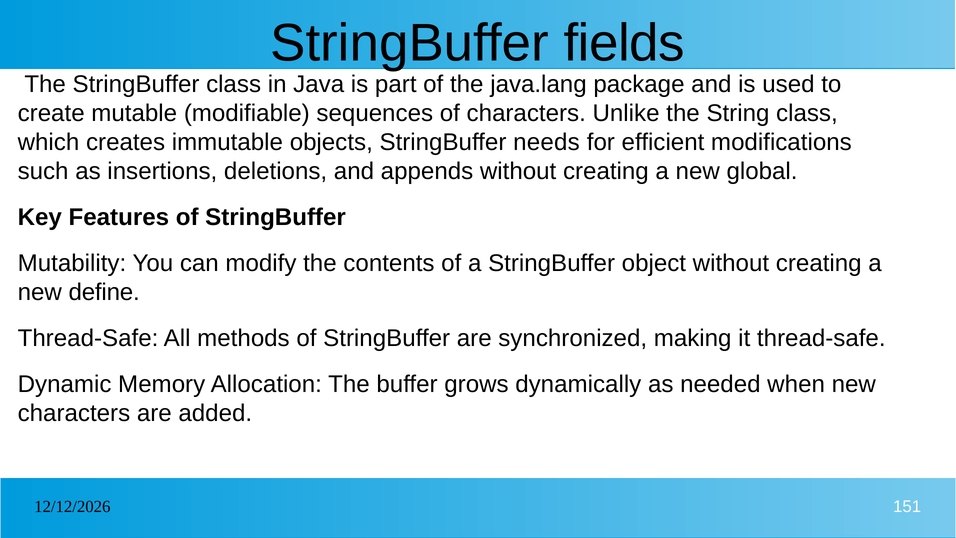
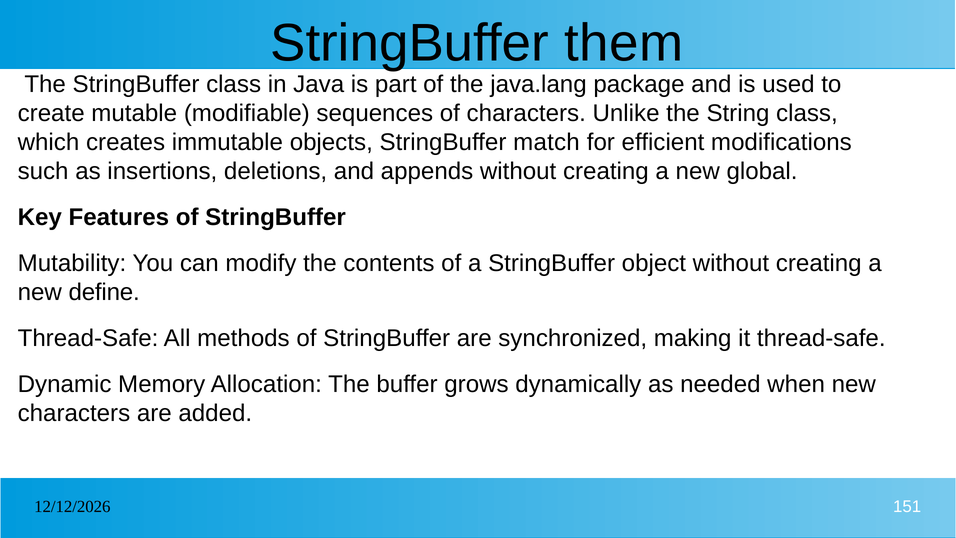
fields: fields -> them
needs: needs -> match
